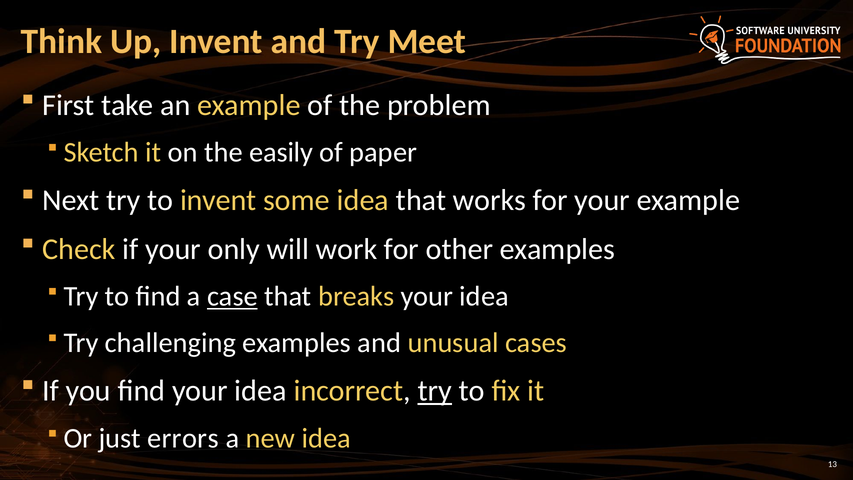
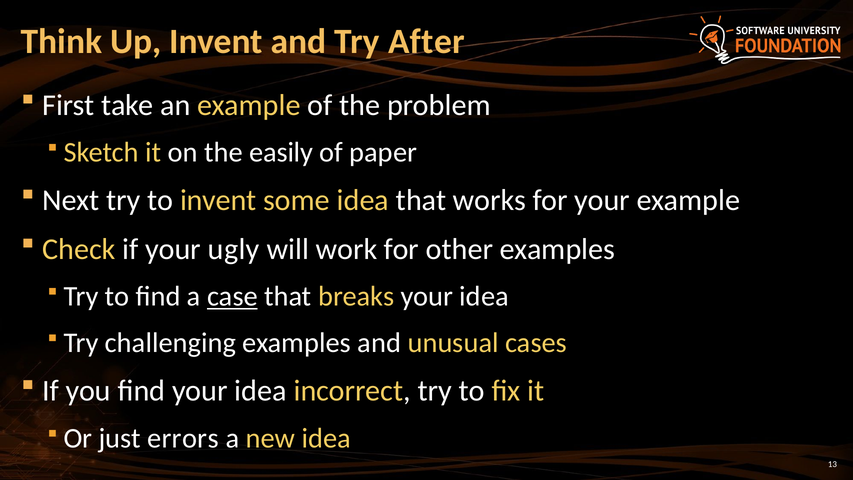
Meet: Meet -> After
only: only -> ugly
try at (435, 391) underline: present -> none
